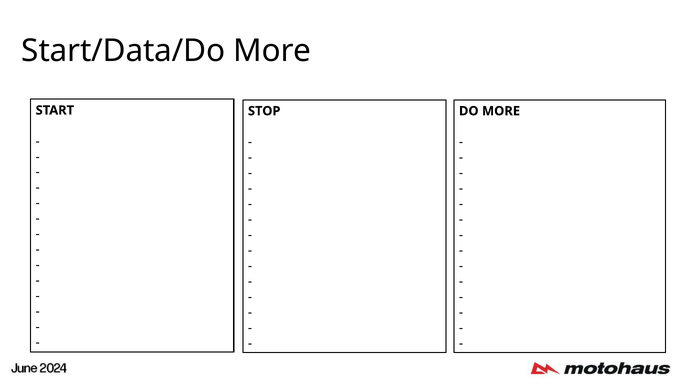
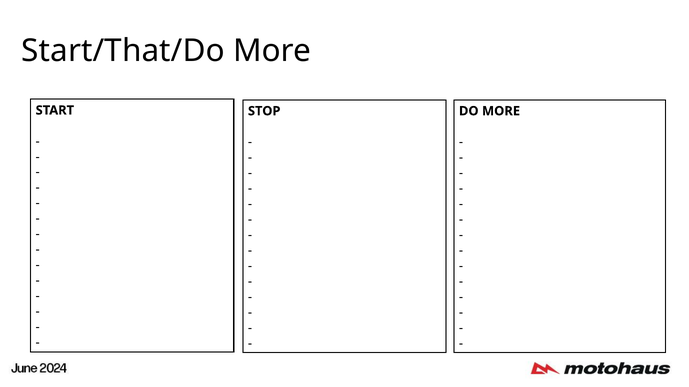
Start/Data/Do: Start/Data/Do -> Start/That/Do
